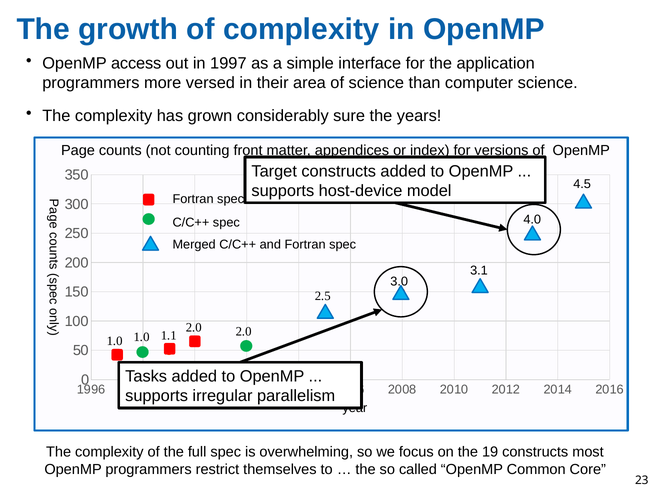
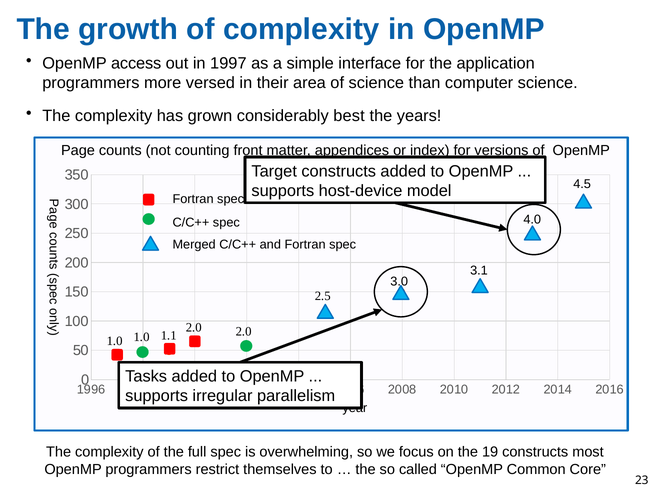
sure: sure -> best
